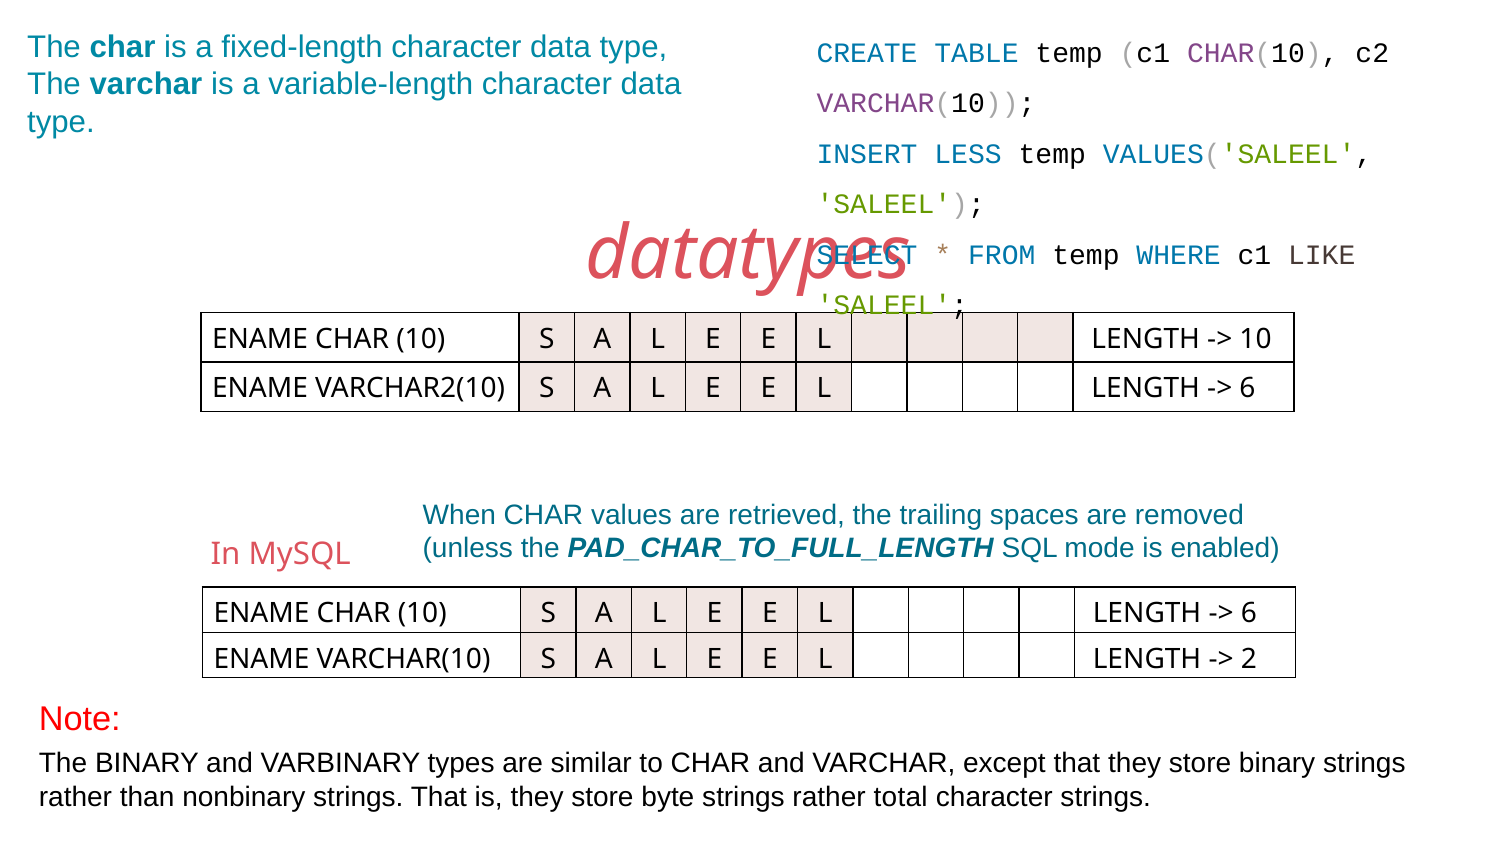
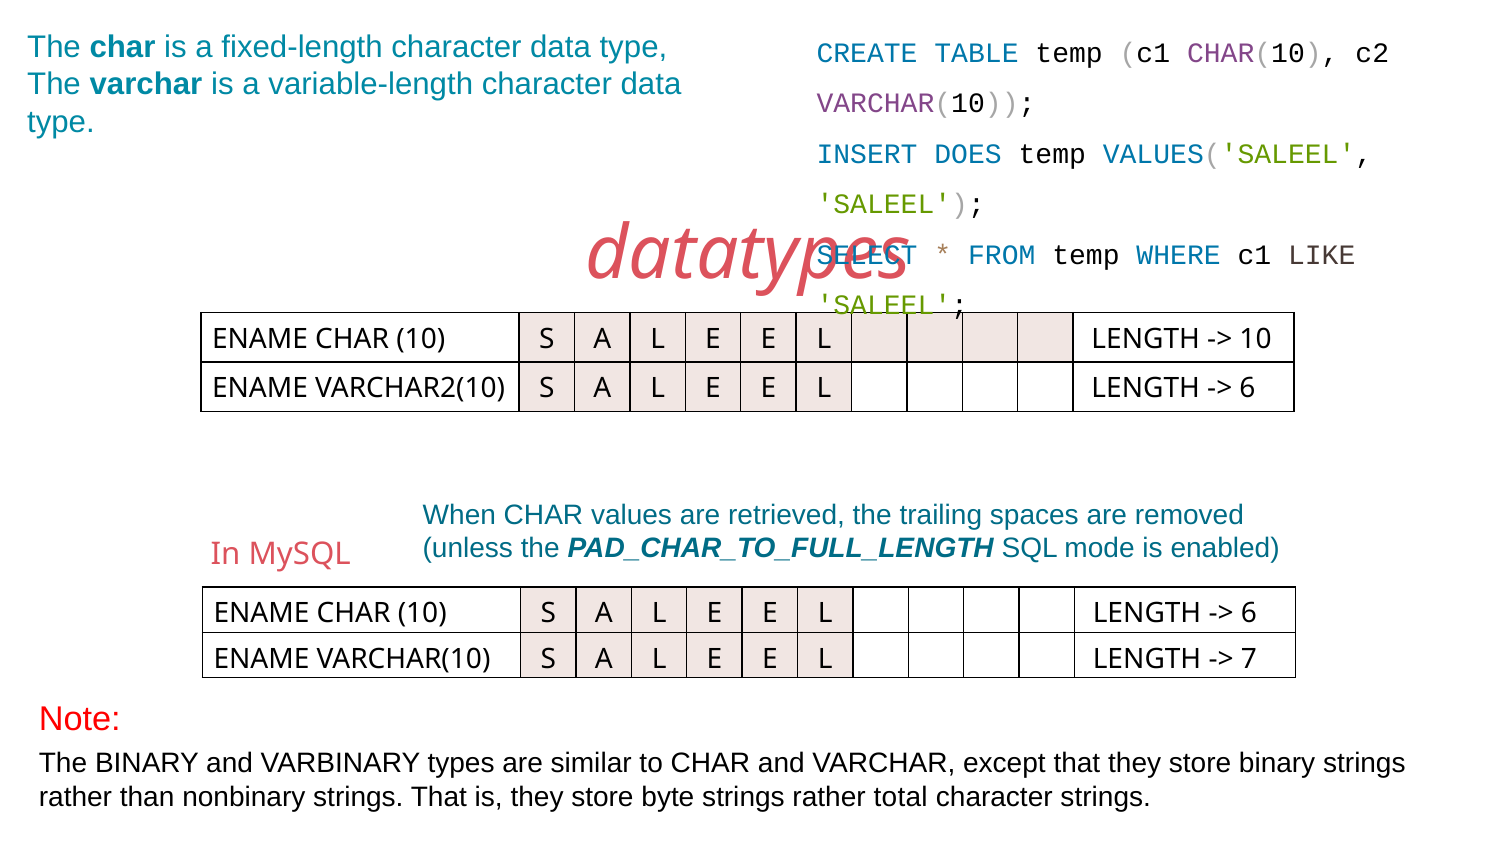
LESS: LESS -> DOES
2: 2 -> 7
